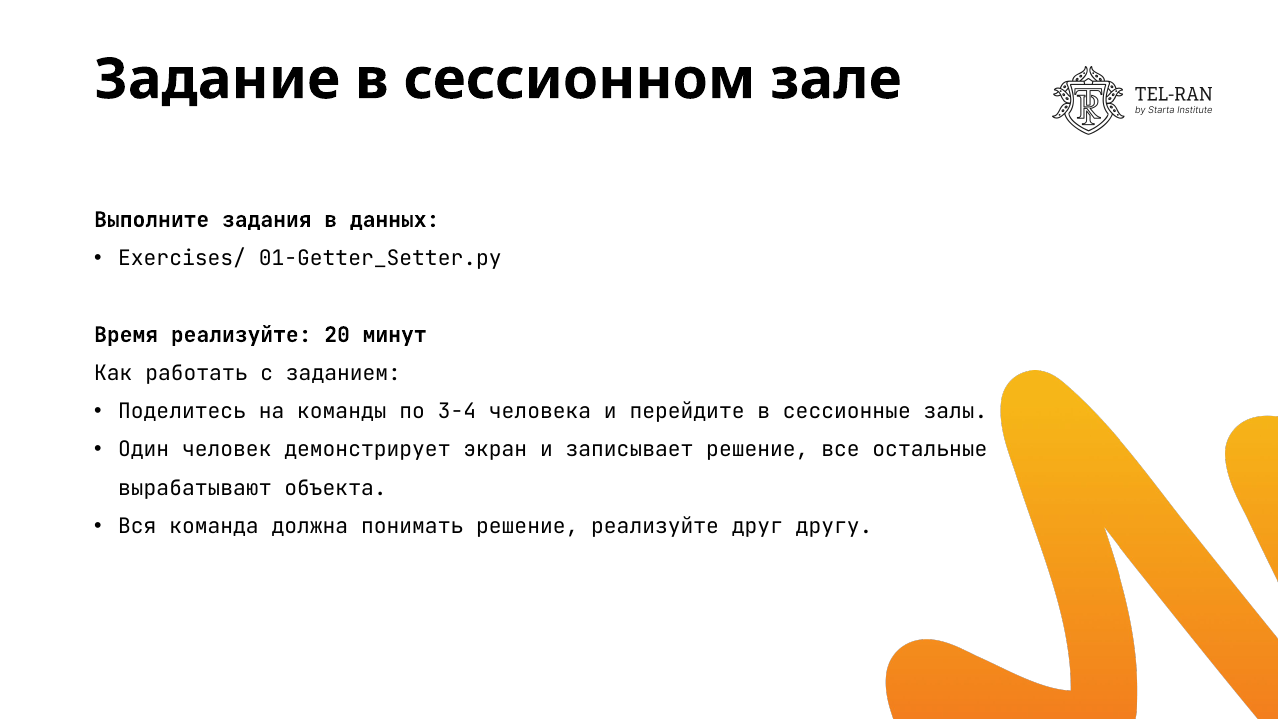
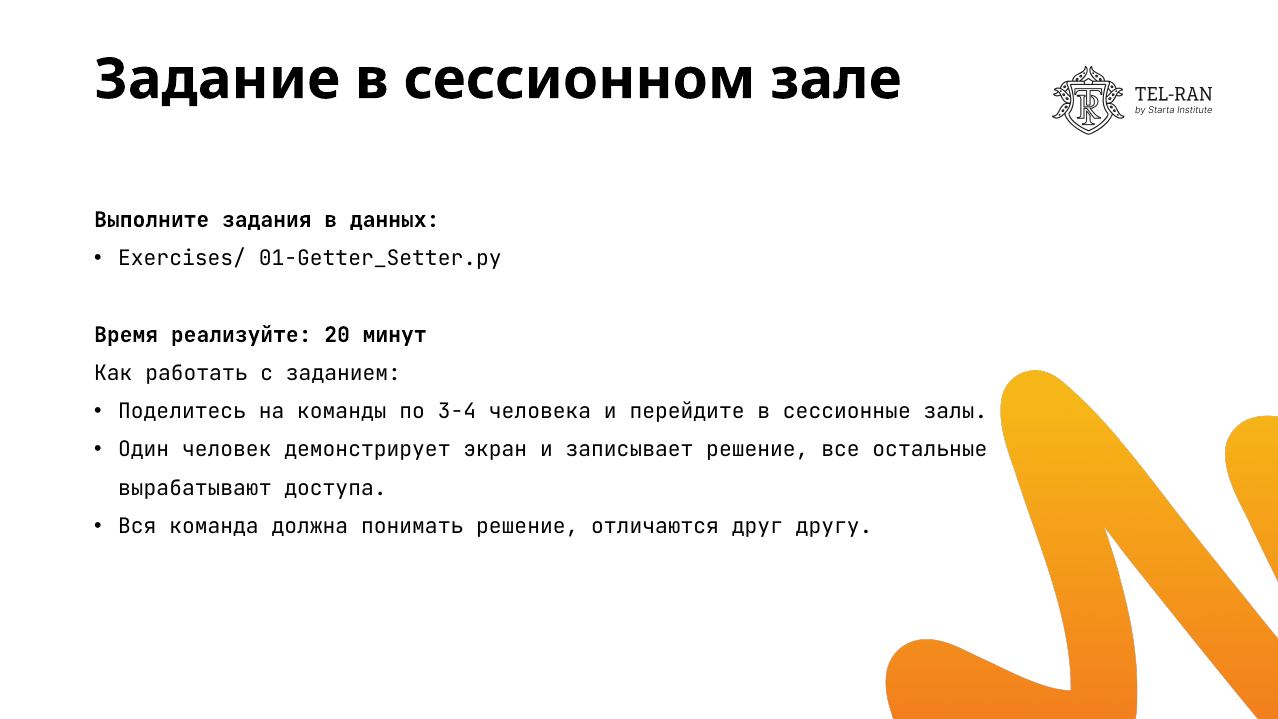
объекта: объекта -> доступа
решение реализуйте: реализуйте -> отличаются
